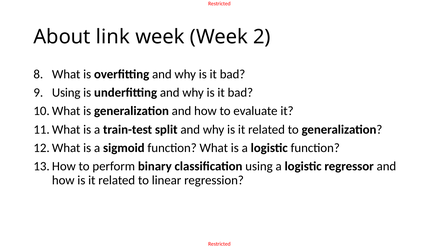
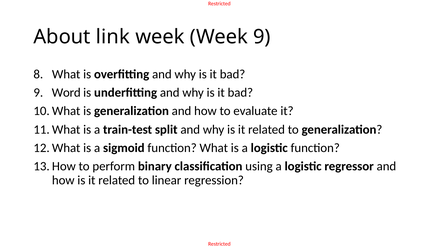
Week 2: 2 -> 9
Using at (66, 93): Using -> Word
